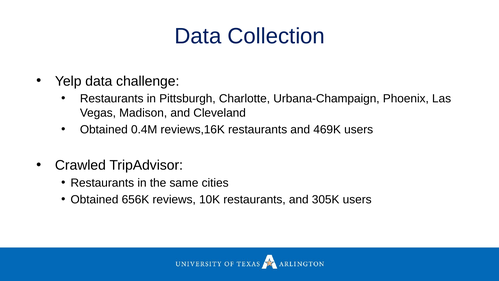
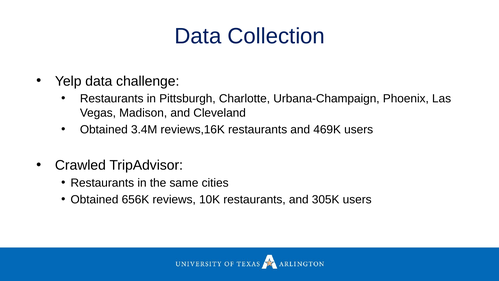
0.4M: 0.4M -> 3.4M
